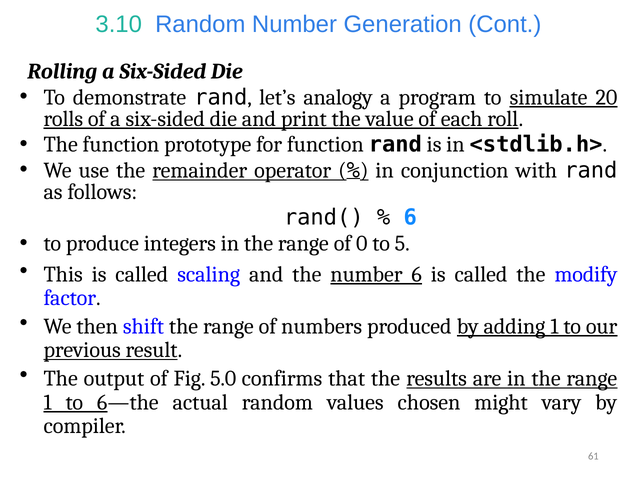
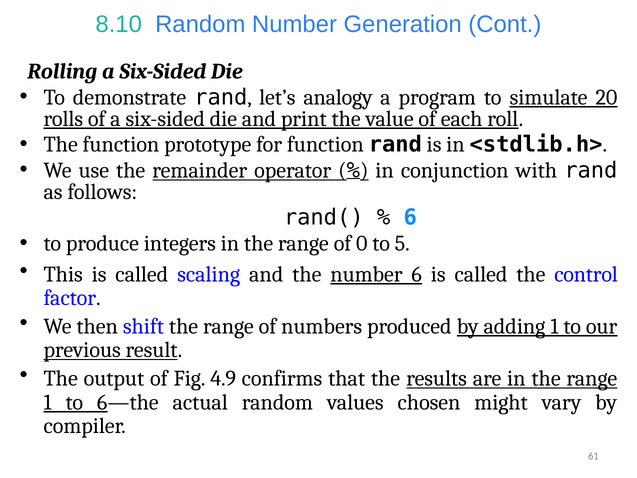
3.10: 3.10 -> 8.10
modify: modify -> control
5.0: 5.0 -> 4.9
